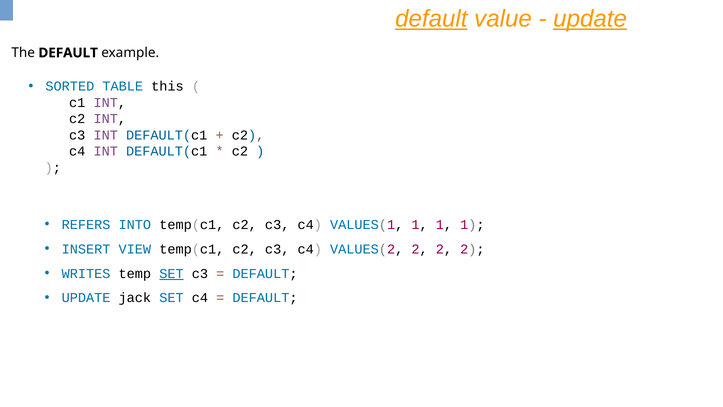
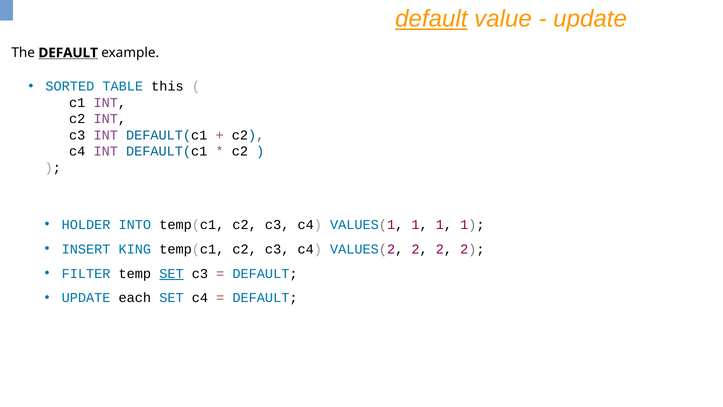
update at (590, 19) underline: present -> none
DEFAULT at (68, 53) underline: none -> present
REFERS: REFERS -> HOLDER
VIEW: VIEW -> KING
WRITES: WRITES -> FILTER
jack: jack -> each
